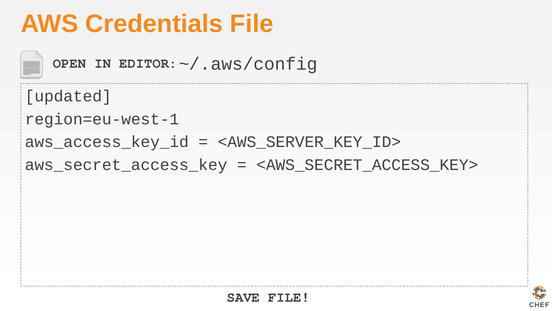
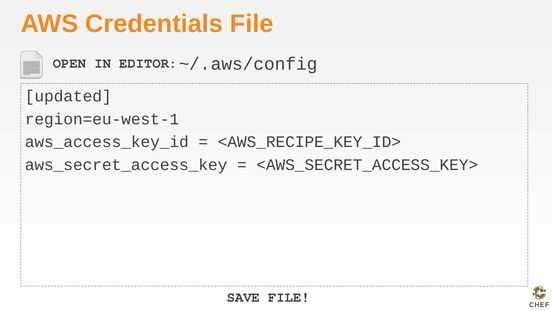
<AWS_SERVER_KEY_ID>: <AWS_SERVER_KEY_ID> -> <AWS_RECIPE_KEY_ID>
